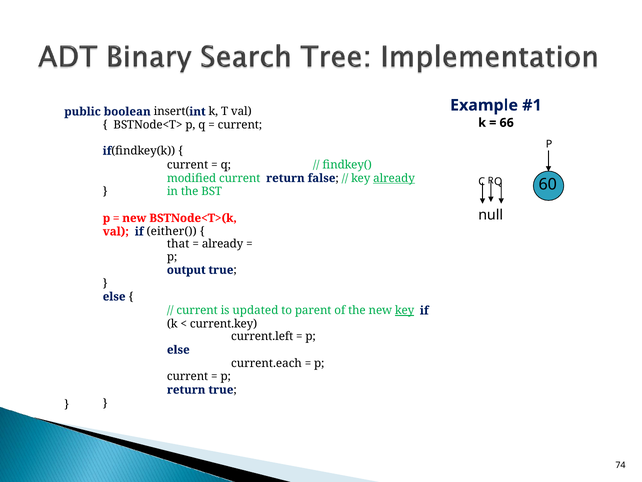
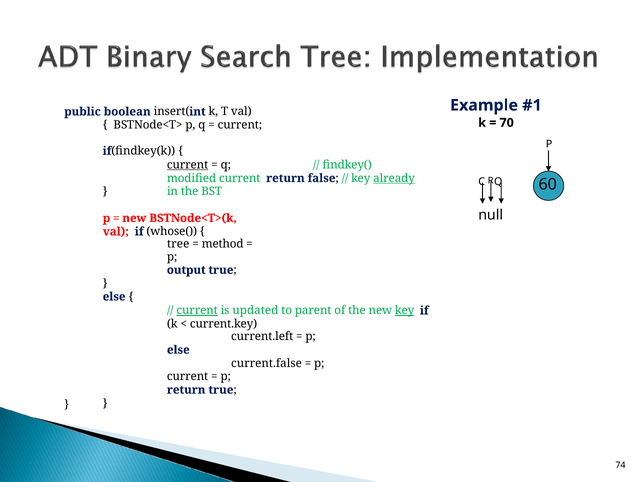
66: 66 -> 70
current at (188, 165) underline: none -> present
either(: either( -> whose(
that: that -> tree
already at (223, 244): already -> method
current at (197, 310) underline: none -> present
current.each: current.each -> current.false
